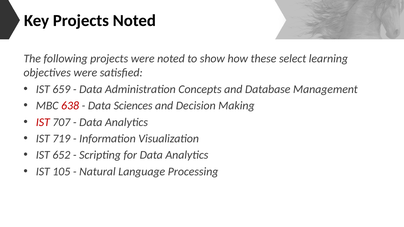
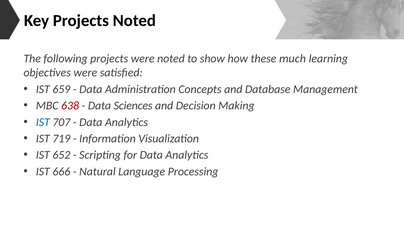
select: select -> much
IST at (43, 122) colour: red -> blue
105: 105 -> 666
